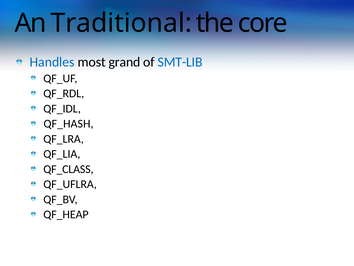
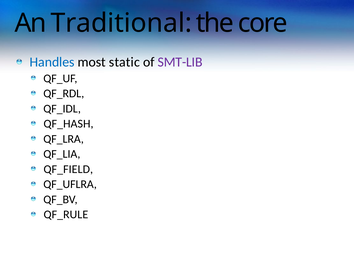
grand: grand -> static
SMT-LIB colour: blue -> purple
QF_CLASS: QF_CLASS -> QF_FIELD
QF_HEAP: QF_HEAP -> QF_RULE
